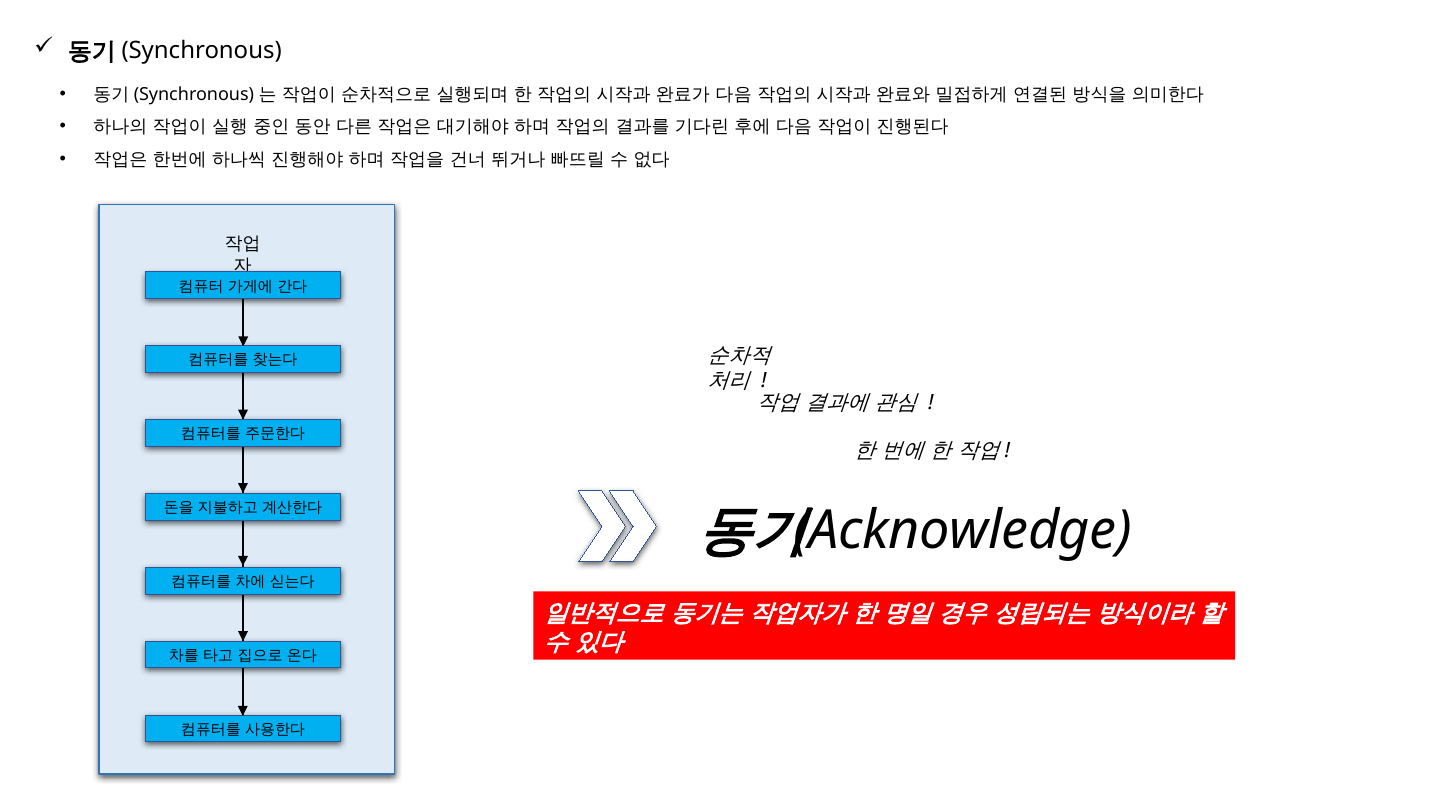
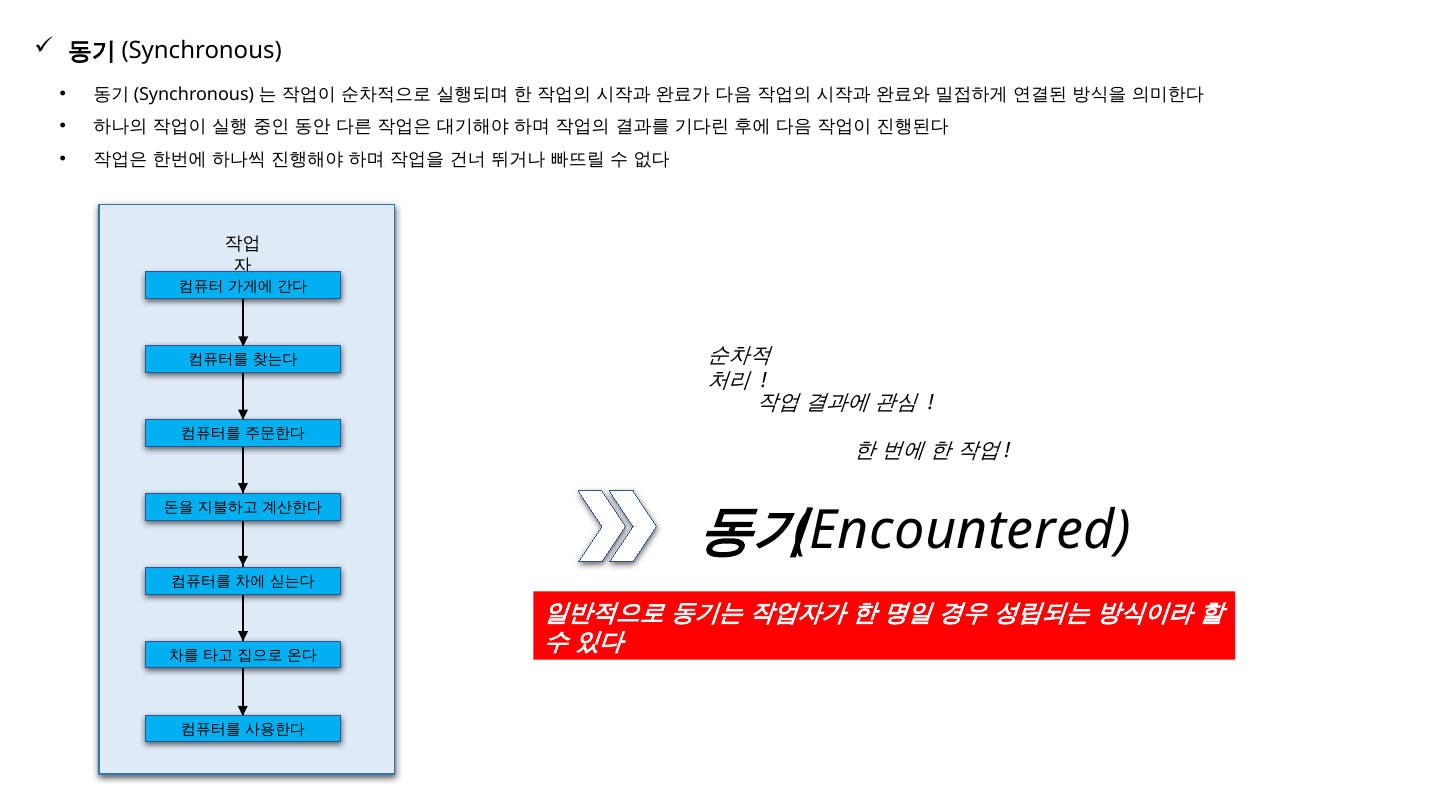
Acknowledge: Acknowledge -> Encountered
